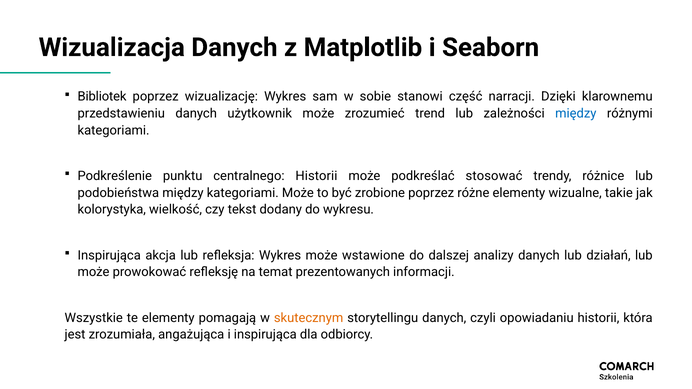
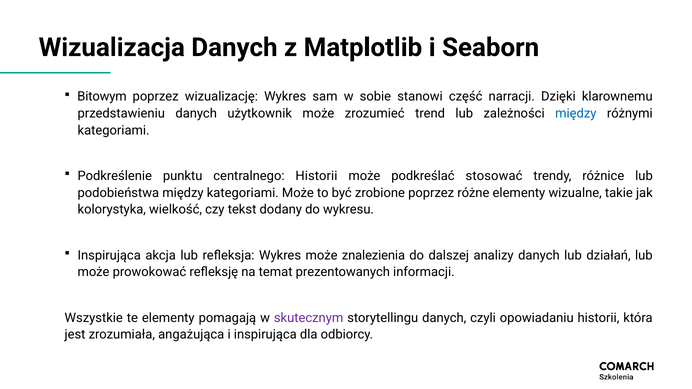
Bibliotek: Bibliotek -> Bitowym
wstawione: wstawione -> znalezienia
skutecznym colour: orange -> purple
